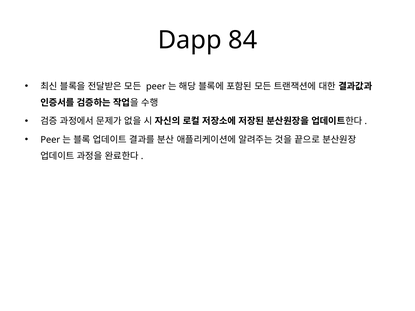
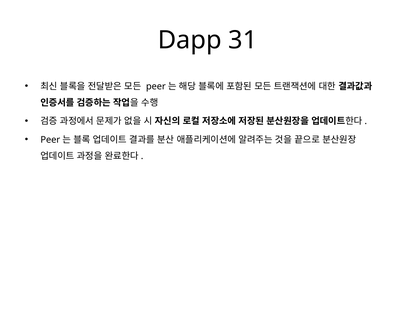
84: 84 -> 31
